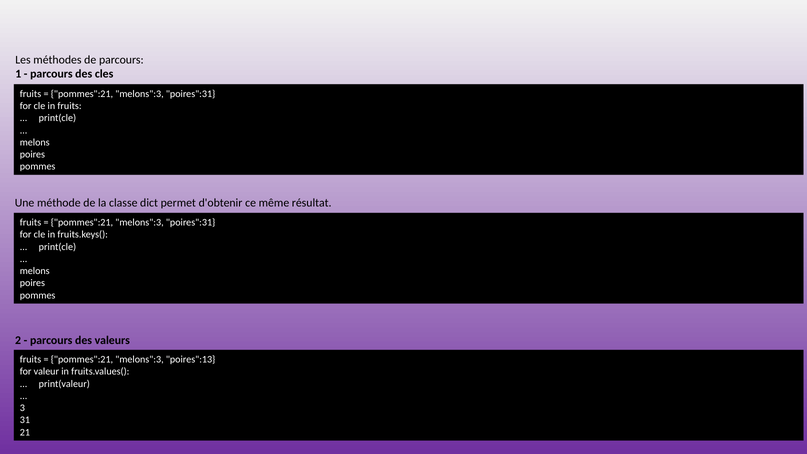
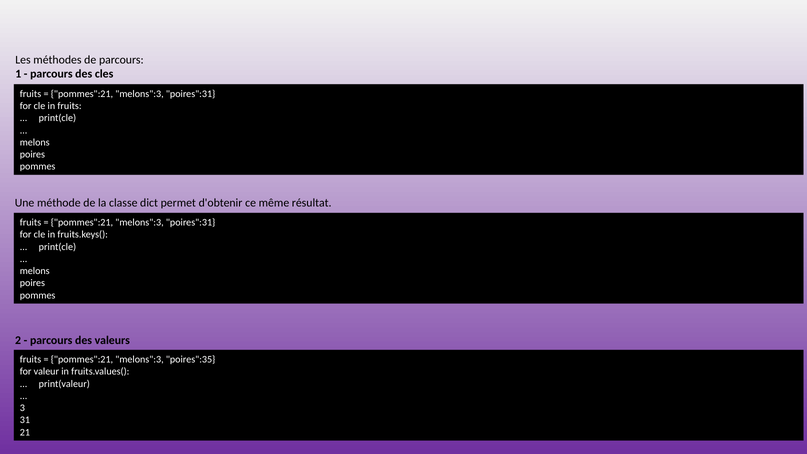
poires":13: poires":13 -> poires":35
